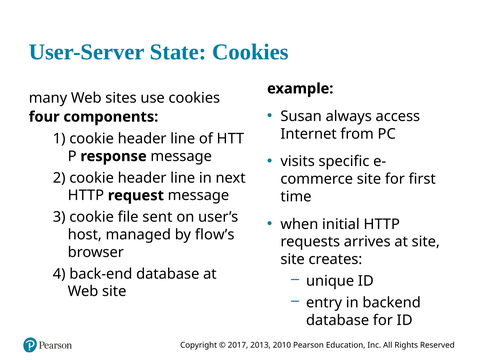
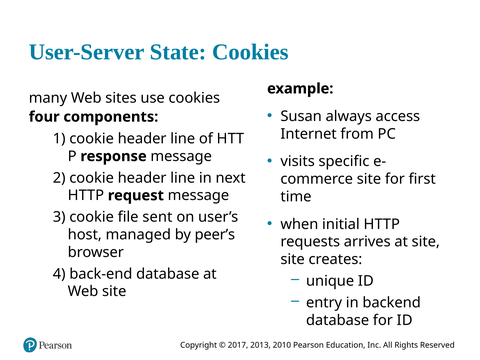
flow’s: flow’s -> peer’s
